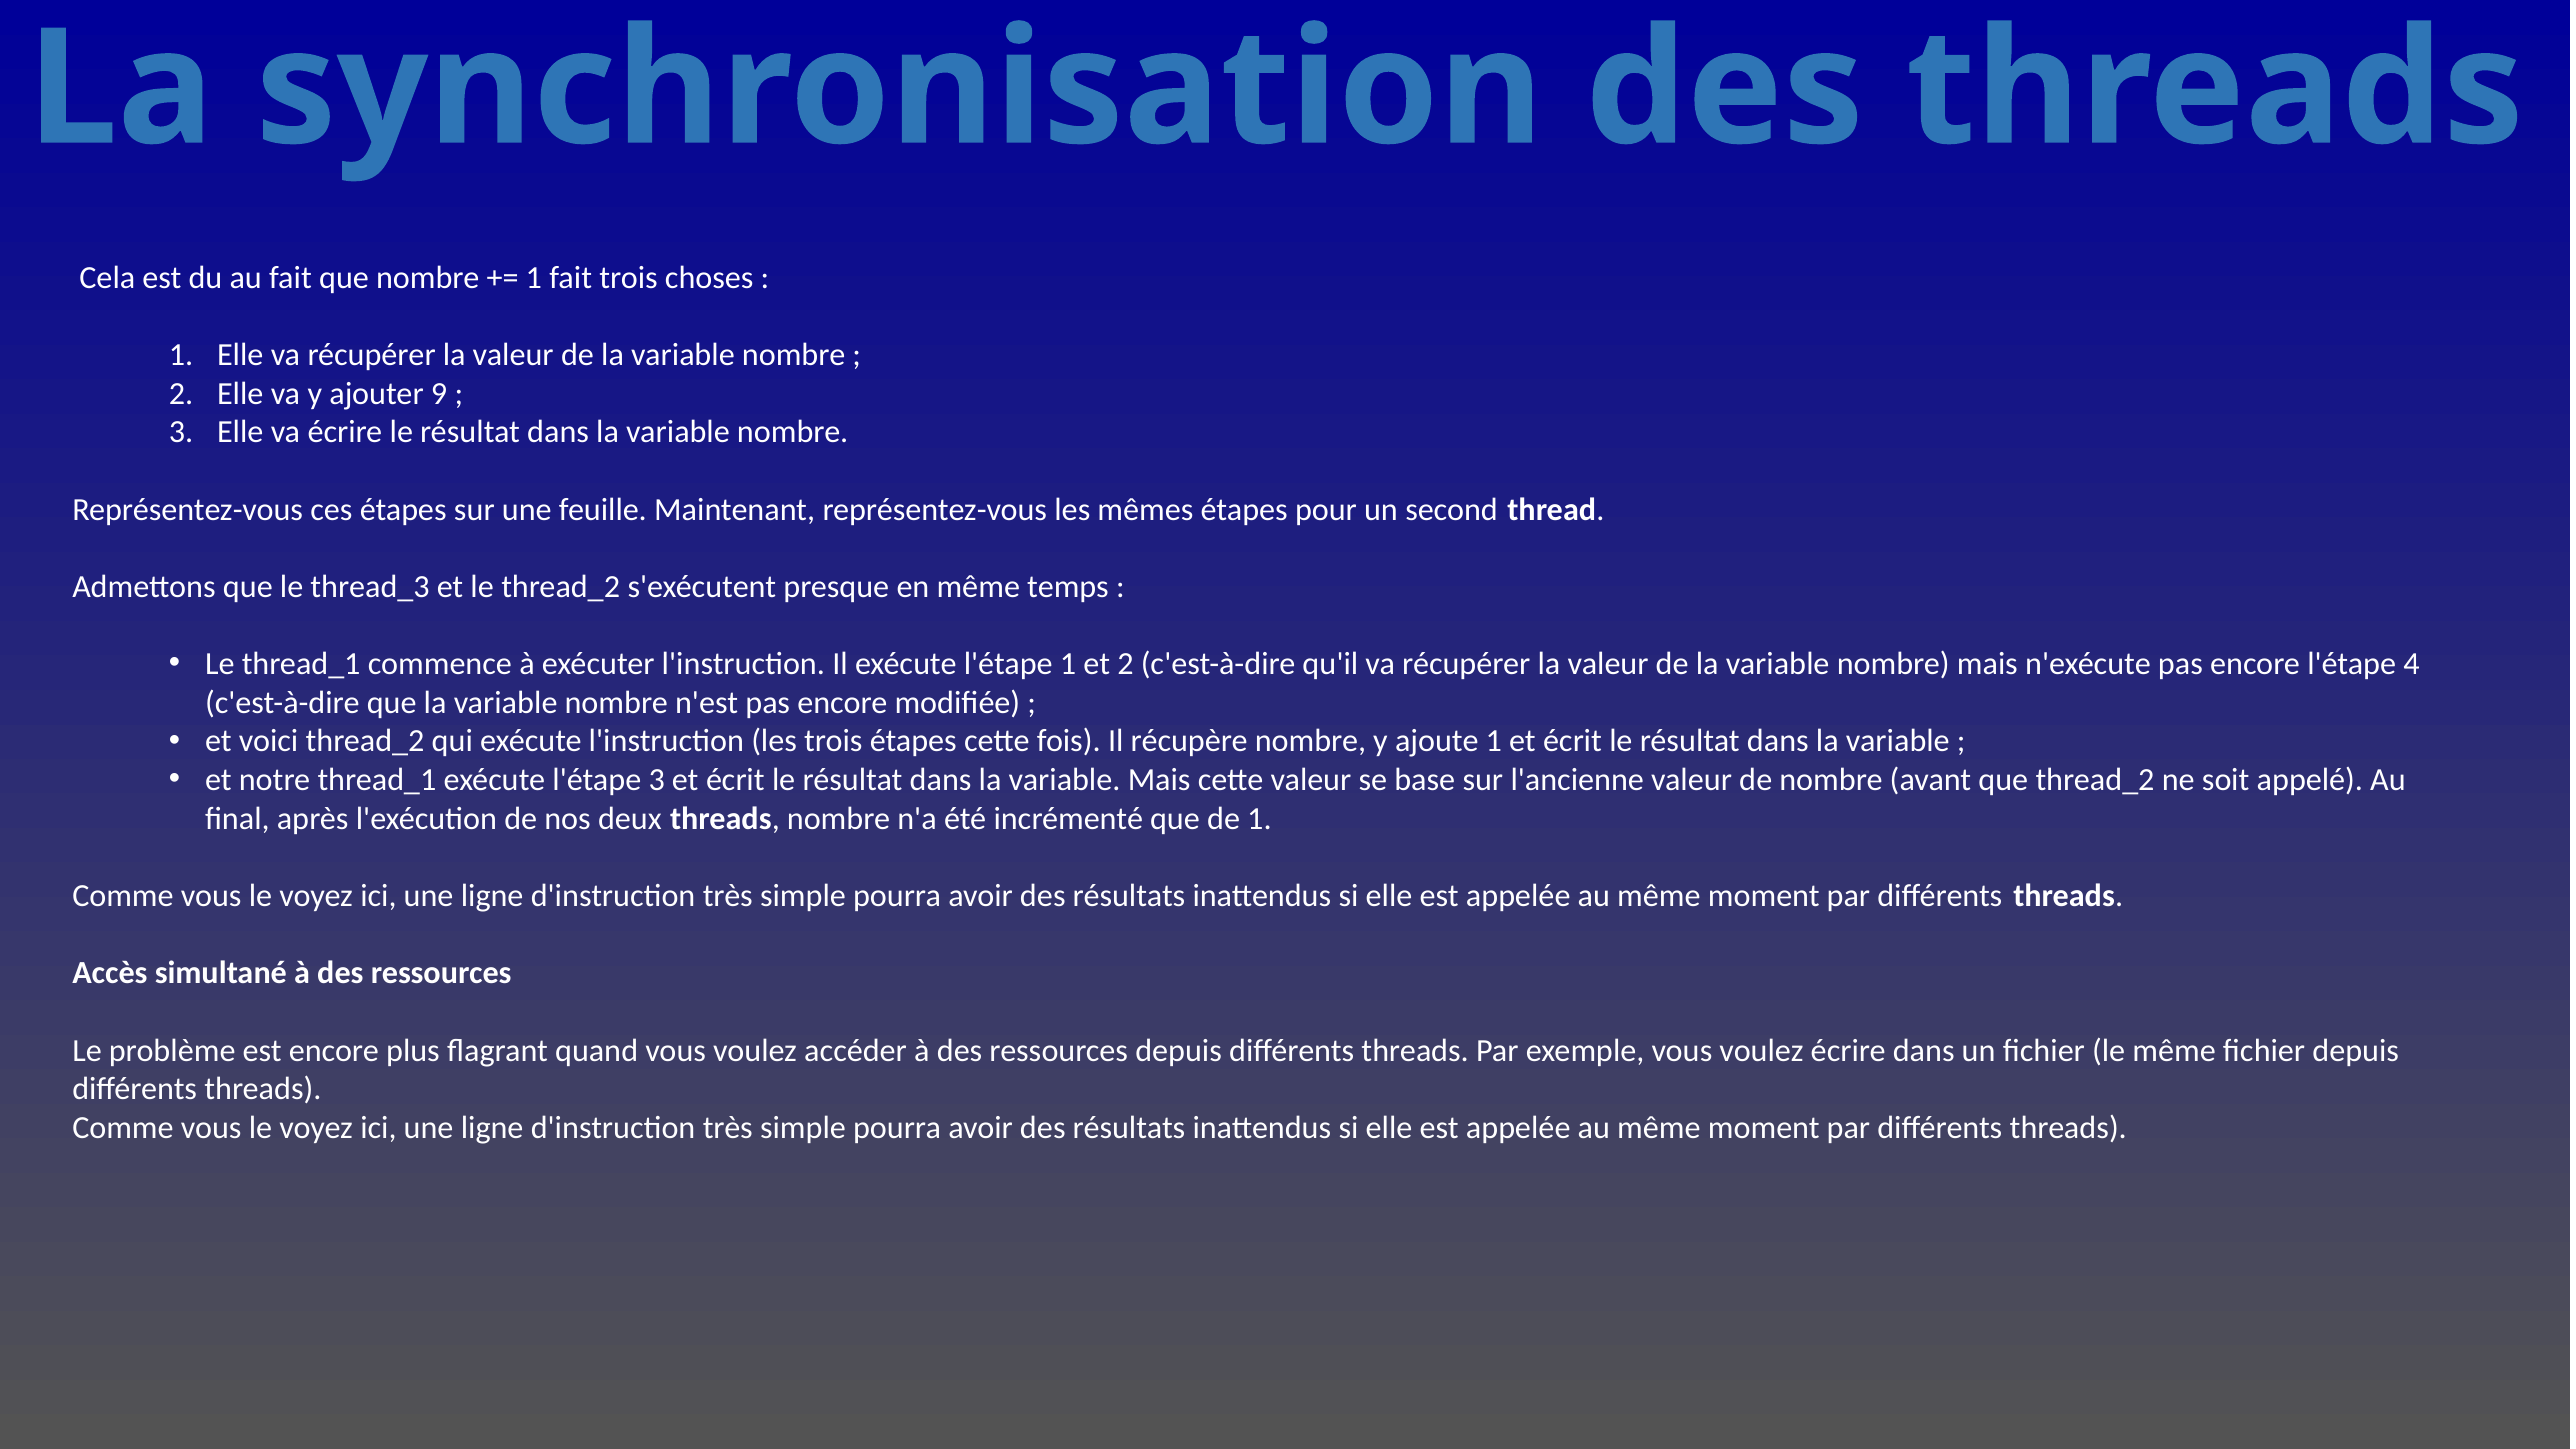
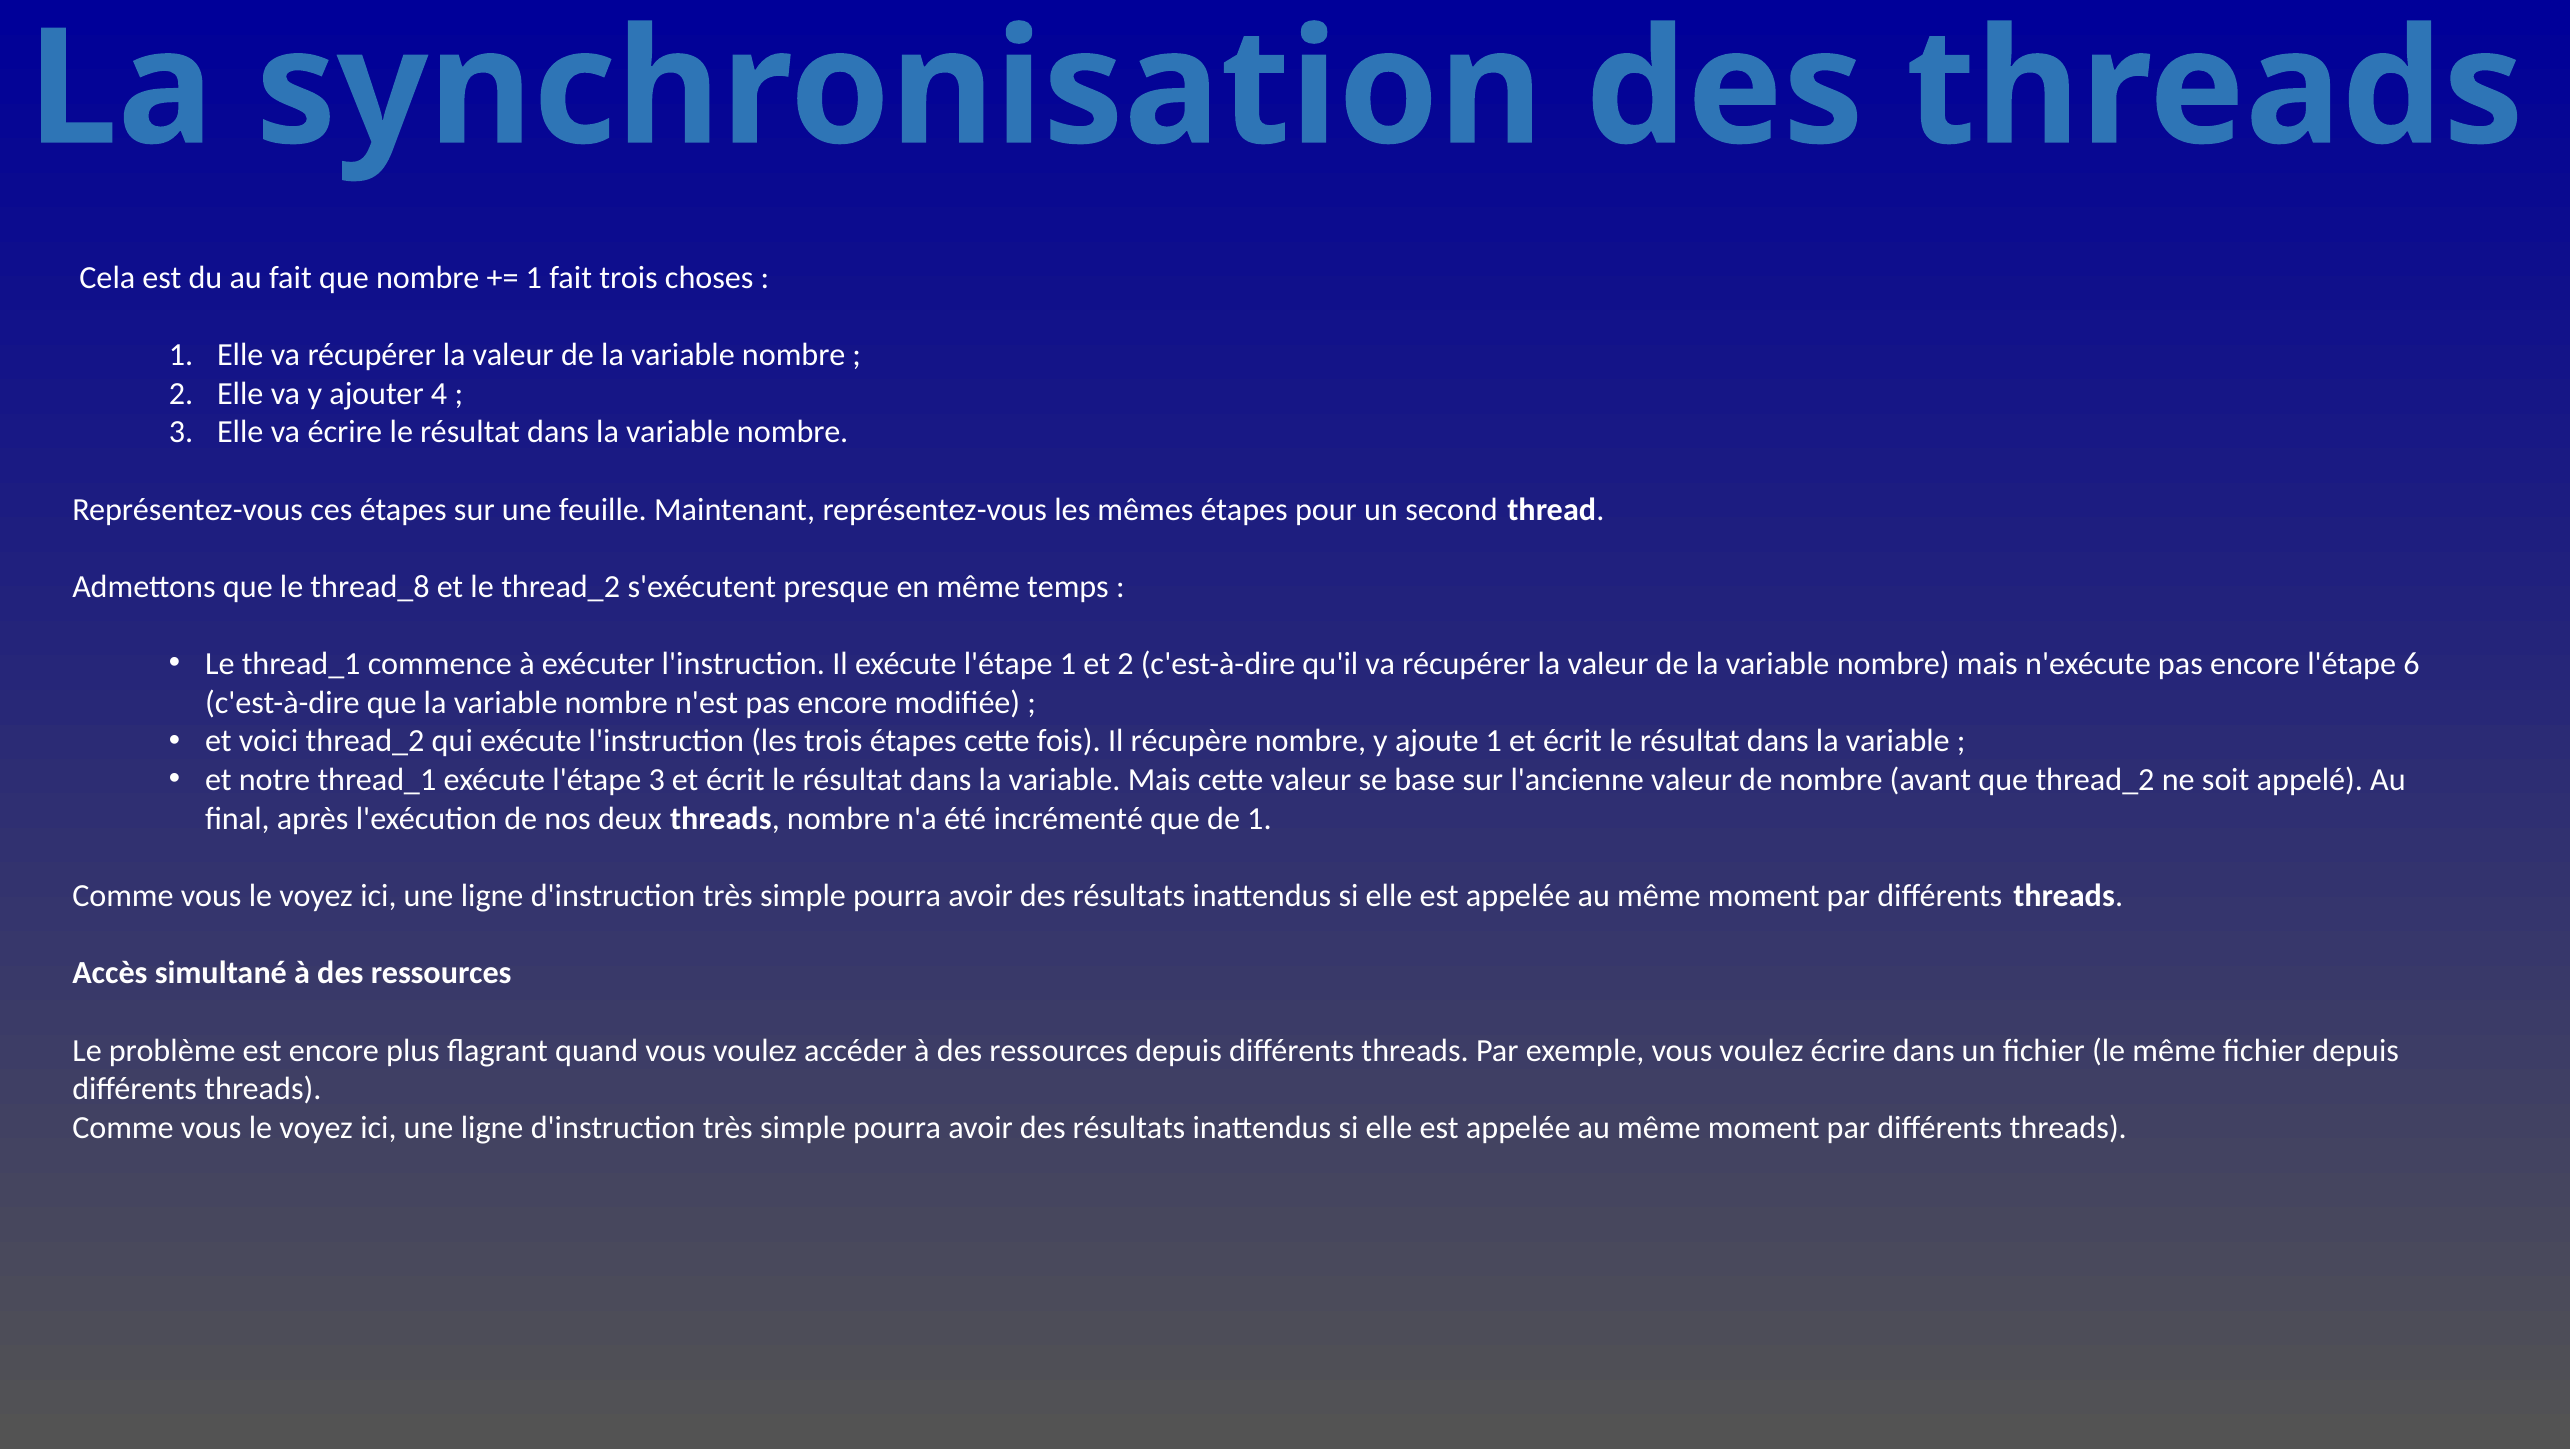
9: 9 -> 4
thread_3: thread_3 -> thread_8
4: 4 -> 6
